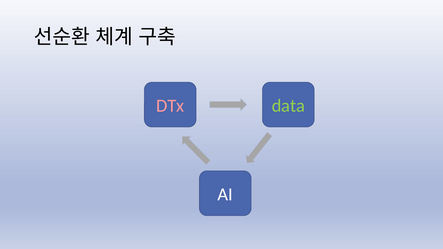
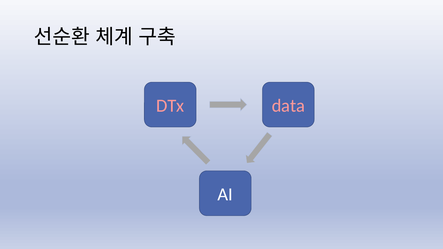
data colour: light green -> pink
